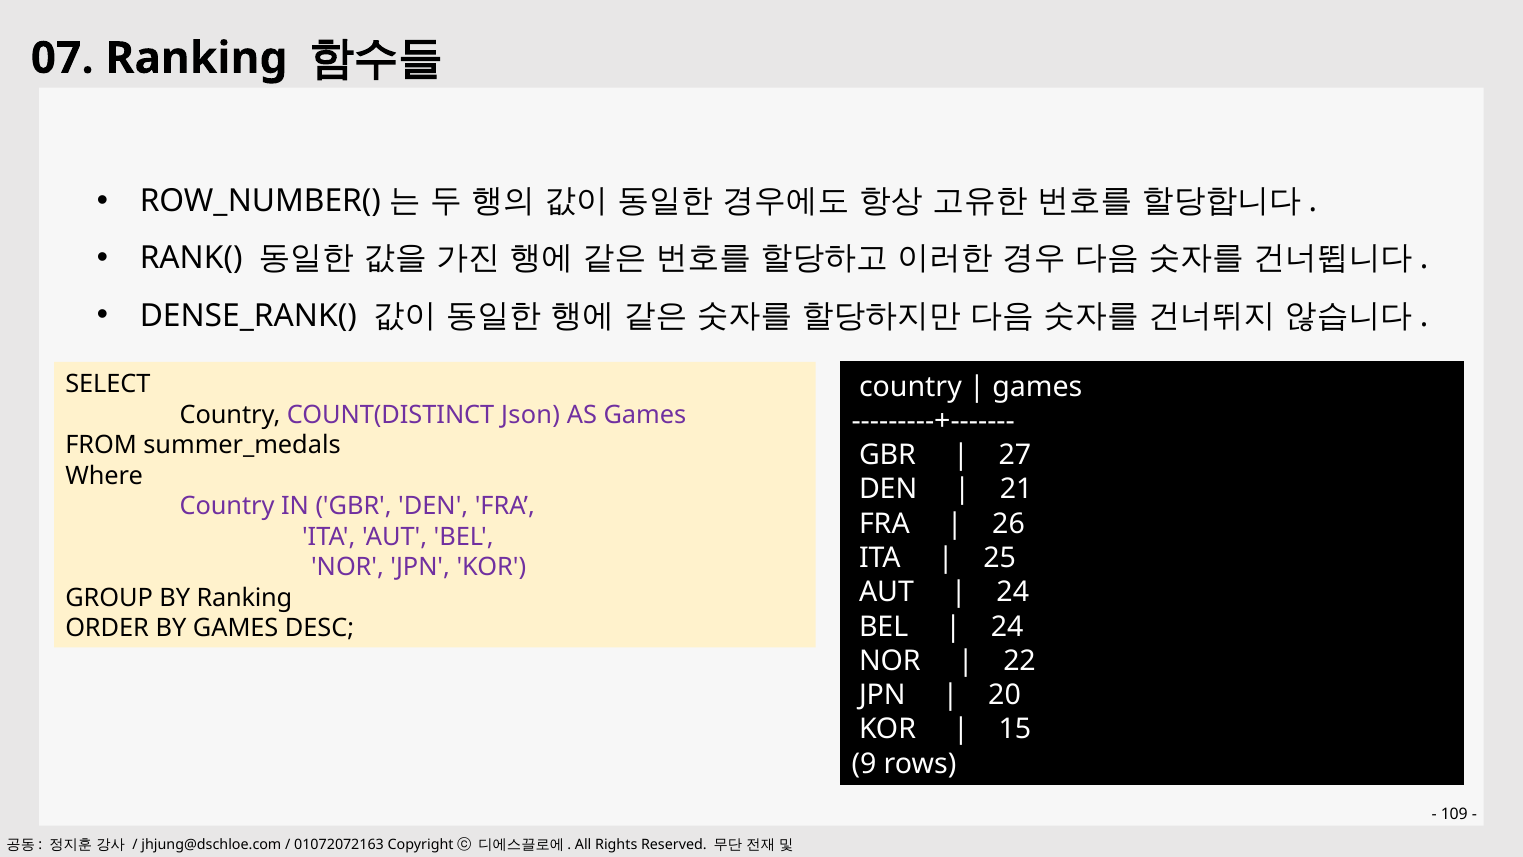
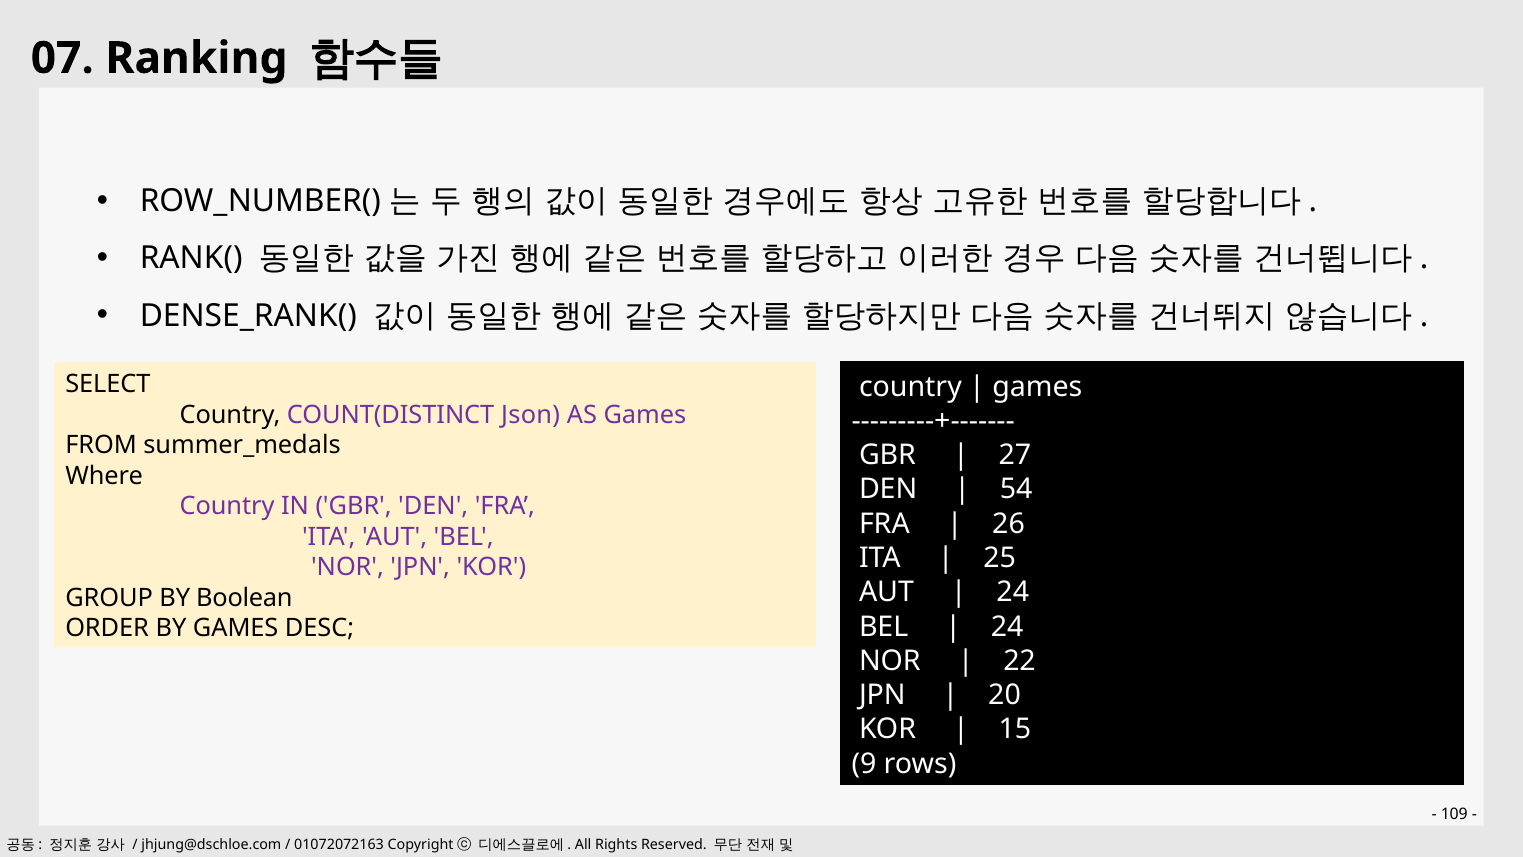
21: 21 -> 54
BY Ranking: Ranking -> Boolean
